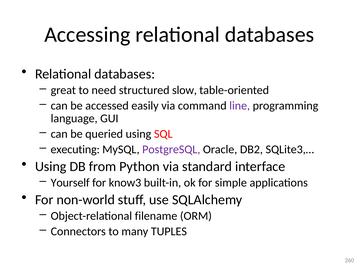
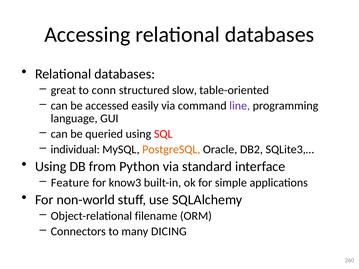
need: need -> conn
executing: executing -> individual
PostgreSQL colour: purple -> orange
Yourself: Yourself -> Feature
TUPLES: TUPLES -> DICING
